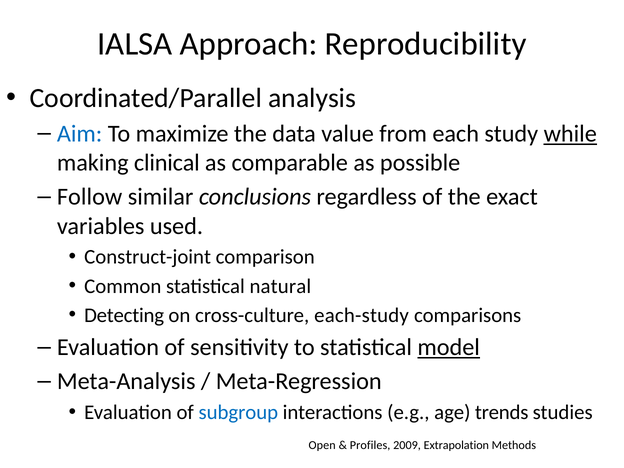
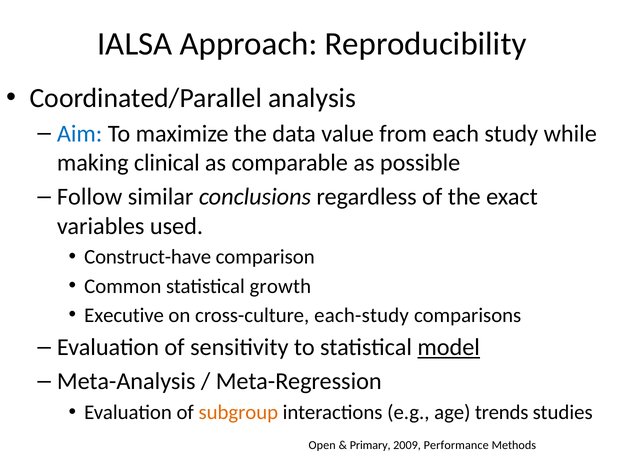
while underline: present -> none
Construct-joint: Construct-joint -> Construct-have
natural: natural -> growth
Detecting: Detecting -> Executive
subgroup colour: blue -> orange
Profiles: Profiles -> Primary
Extrapolation: Extrapolation -> Performance
